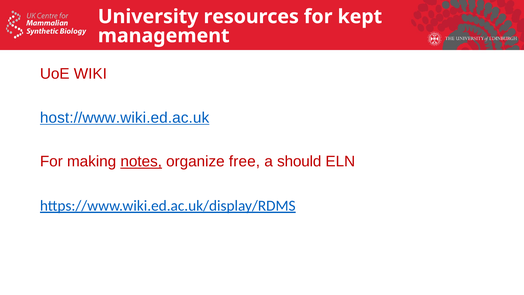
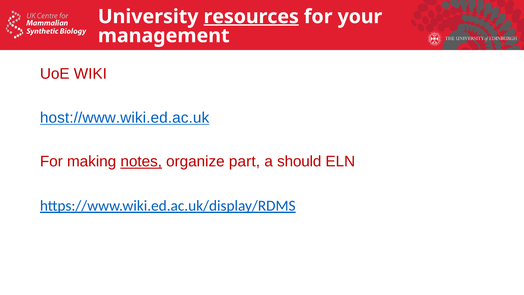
resources underline: none -> present
kept: kept -> your
free: free -> part
